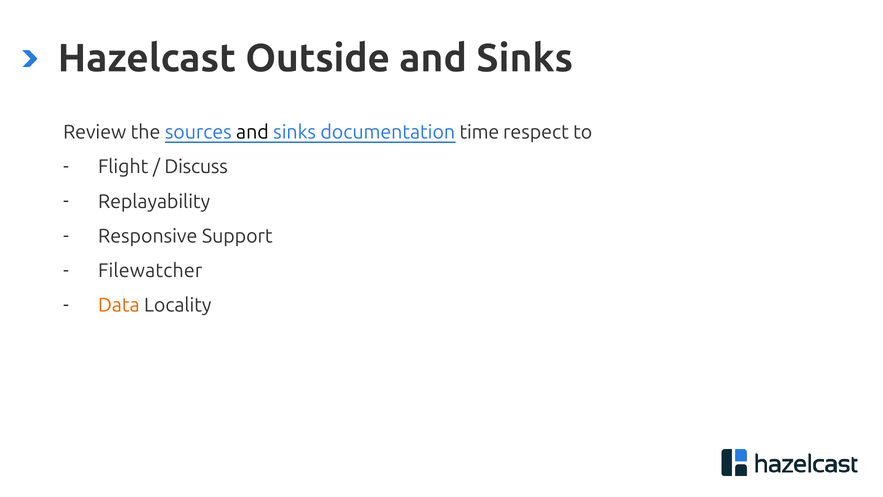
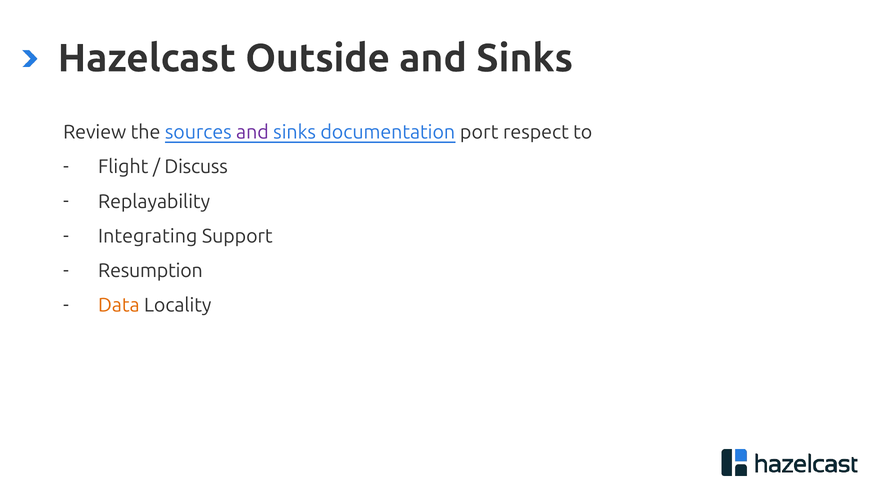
and at (252, 132) colour: black -> purple
time: time -> port
Responsive: Responsive -> Integrating
Filewatcher: Filewatcher -> Resumption
